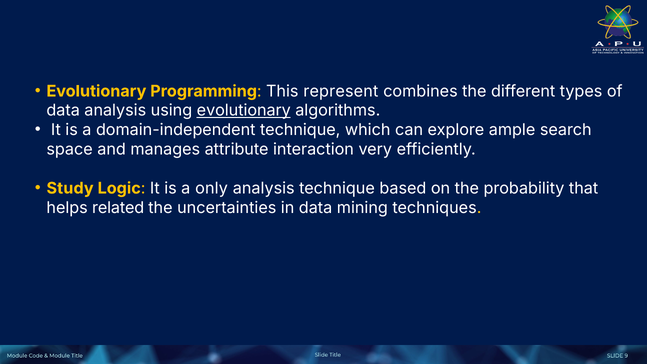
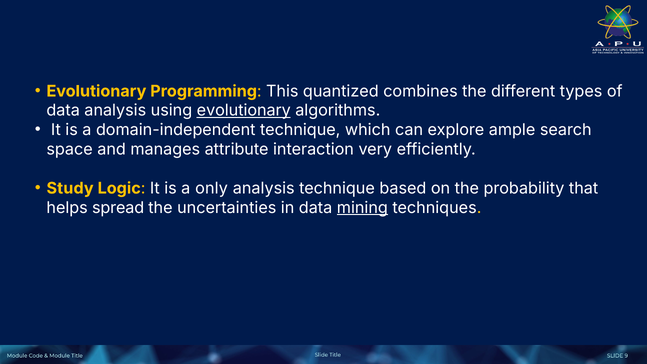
represent: represent -> quantized
related: related -> spread
mining underline: none -> present
